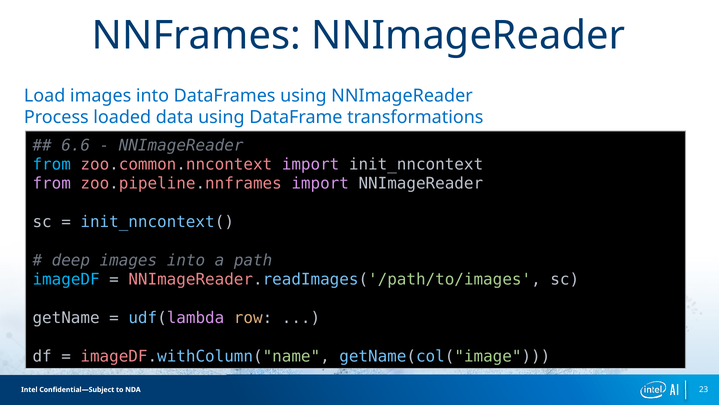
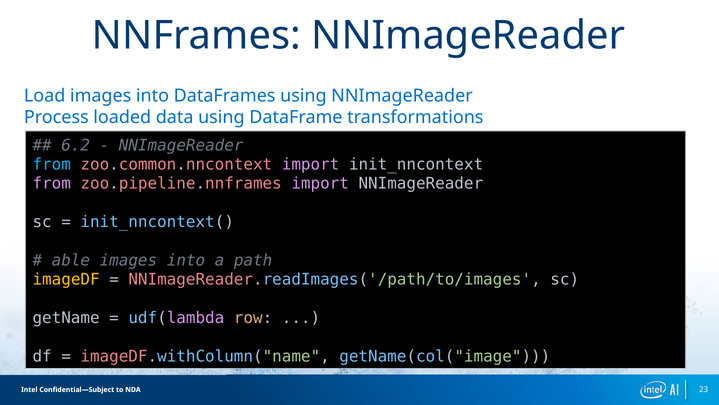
6.6: 6.6 -> 6.2
deep: deep -> able
imageDF colour: light blue -> yellow
